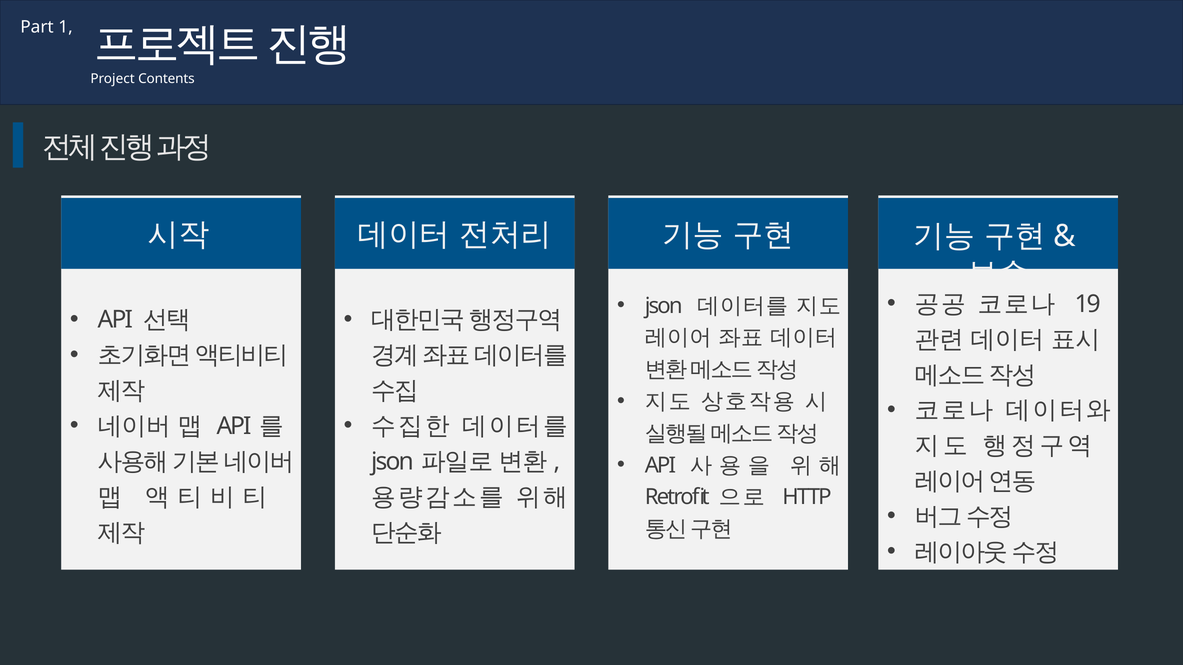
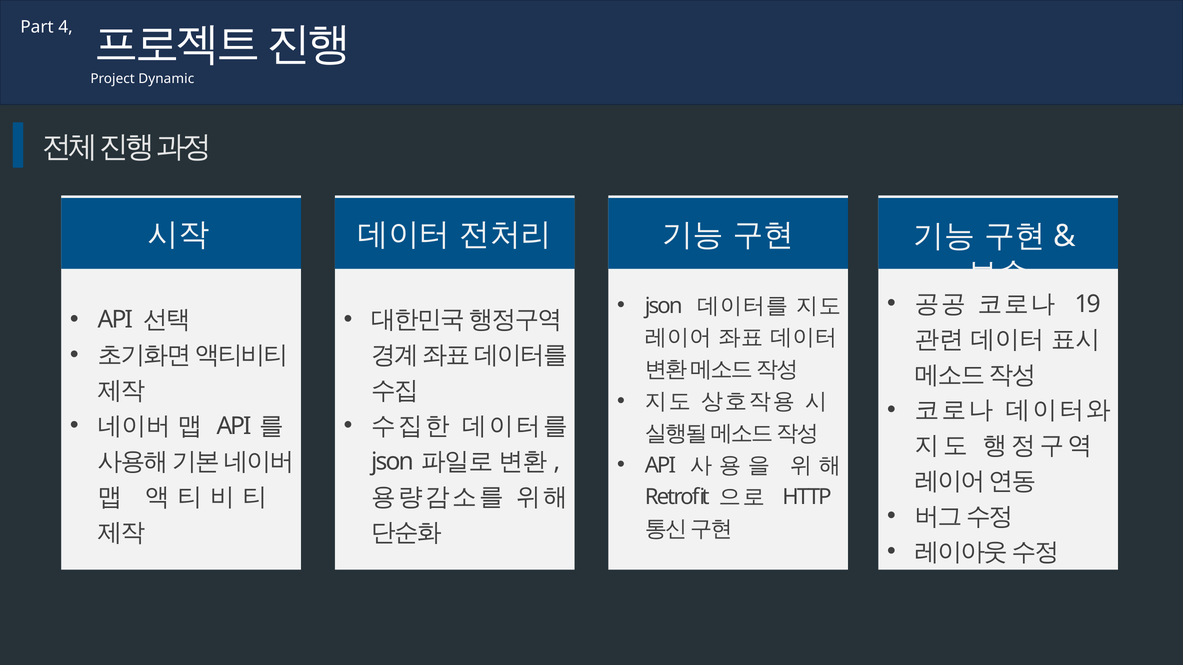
1: 1 -> 4
Contents: Contents -> Dynamic
